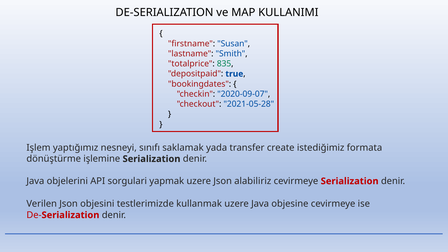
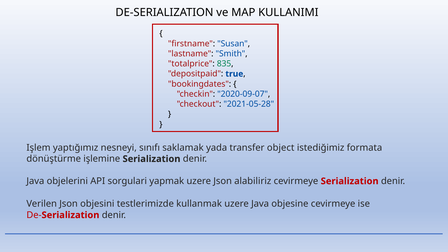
create: create -> object
